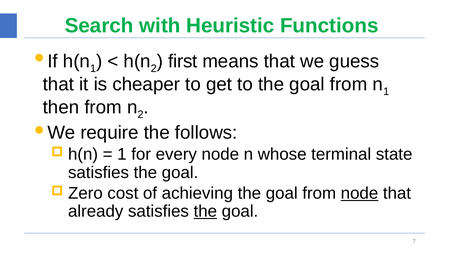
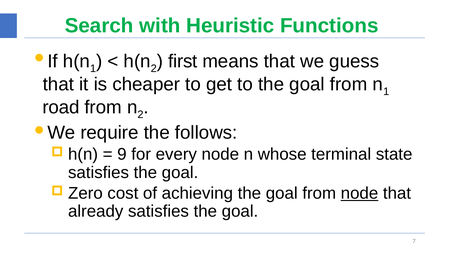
then: then -> road
1 at (122, 154): 1 -> 9
the at (205, 211) underline: present -> none
